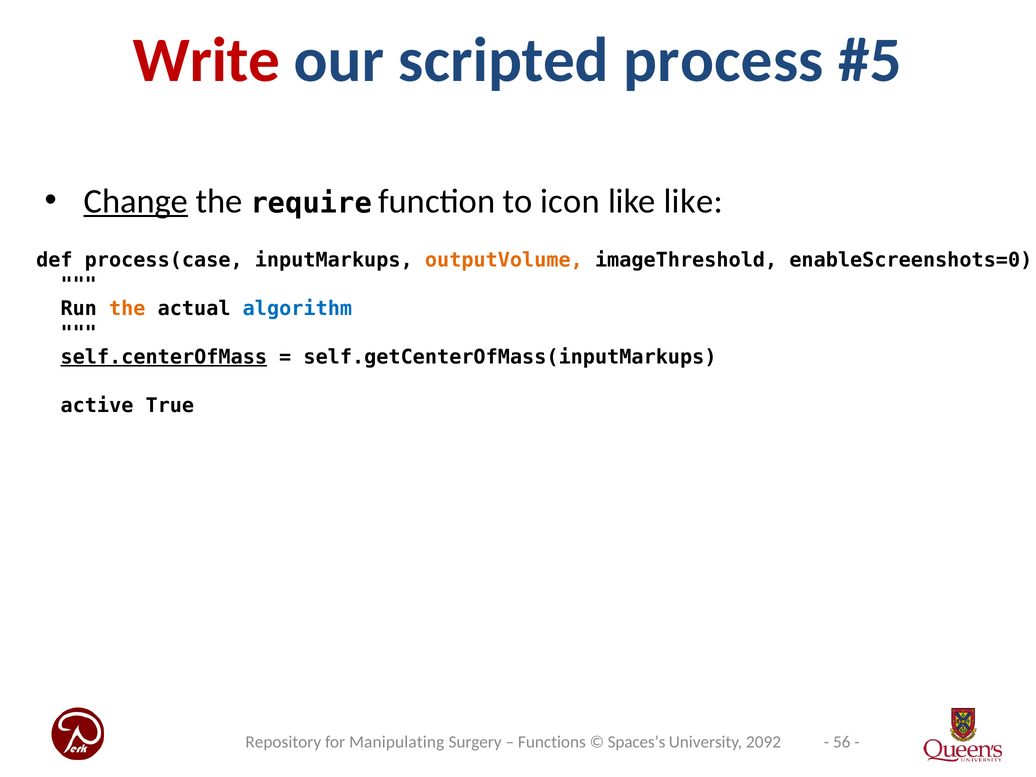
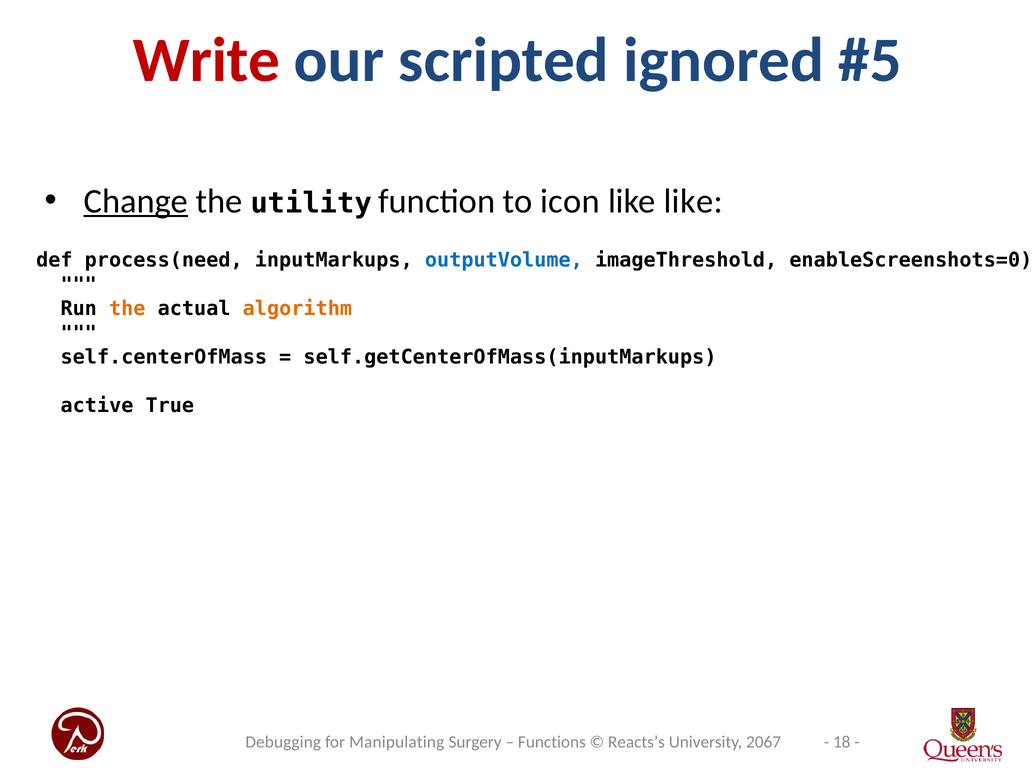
process: process -> ignored
require: require -> utility
process(case: process(case -> process(need
outputVolume colour: orange -> blue
algorithm colour: blue -> orange
self.centerOfMass underline: present -> none
56: 56 -> 18
Repository: Repository -> Debugging
Spaces’s: Spaces’s -> Reacts’s
2092: 2092 -> 2067
